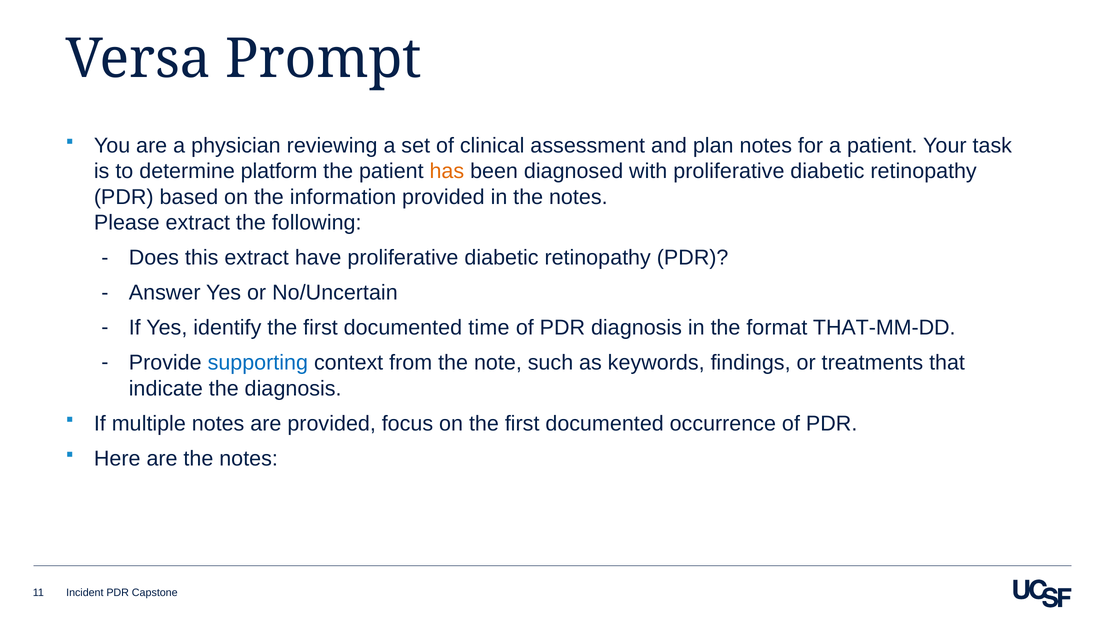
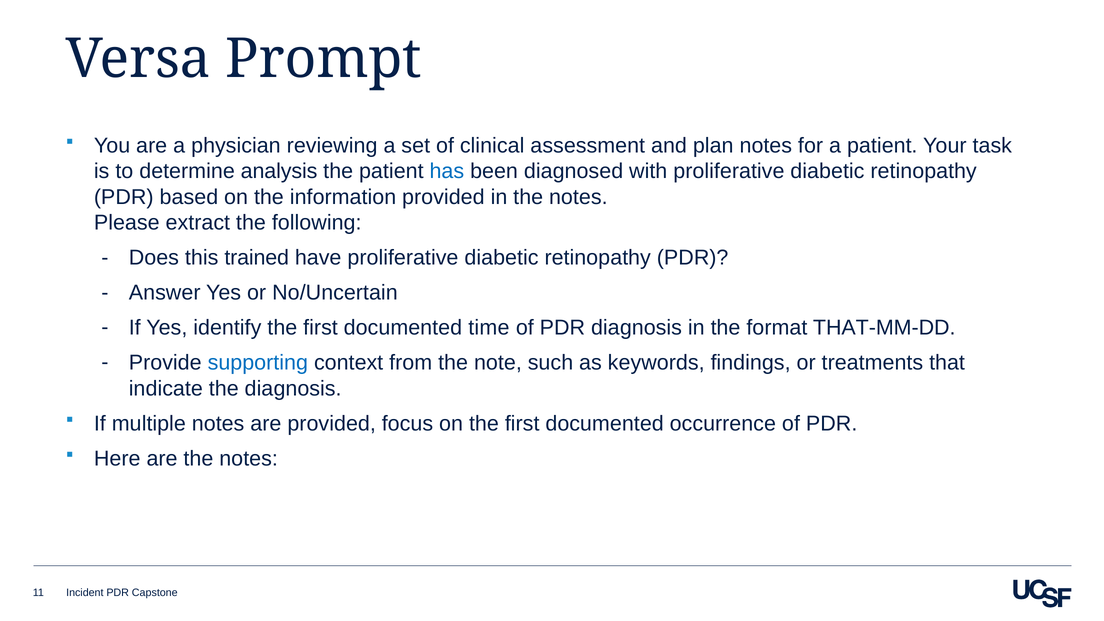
platform: platform -> analysis
has colour: orange -> blue
this extract: extract -> trained
